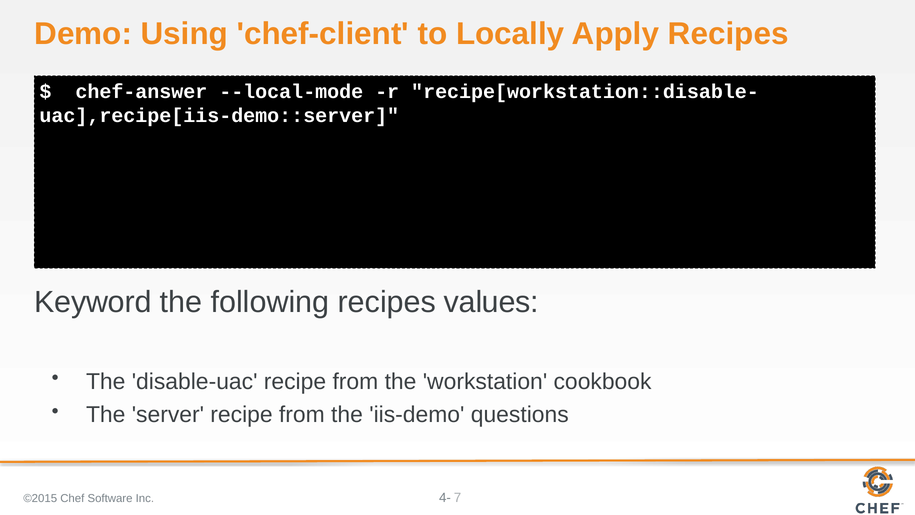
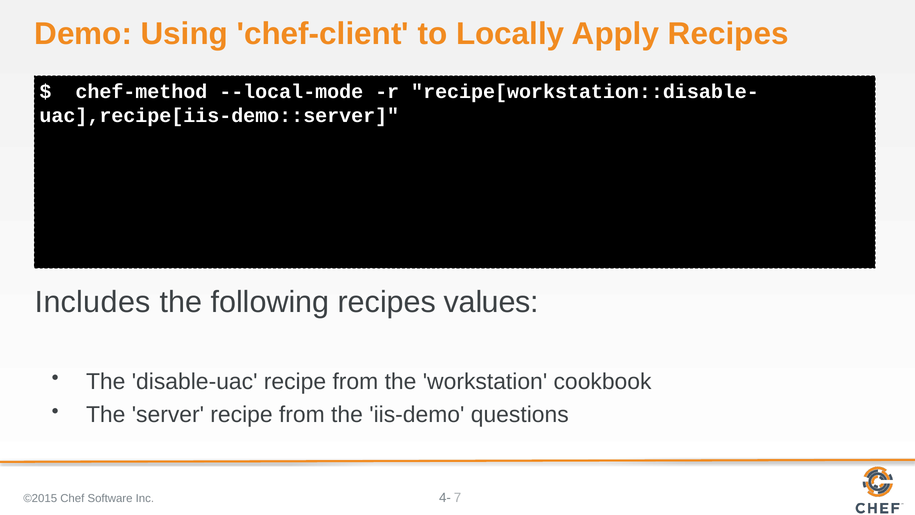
chef-answer: chef-answer -> chef-method
Keyword: Keyword -> Includes
